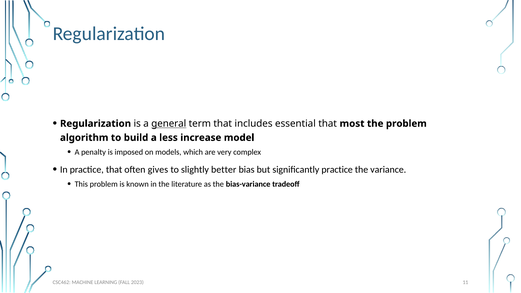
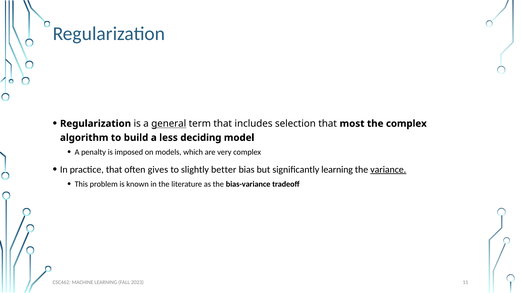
essential: essential -> selection
the problem: problem -> complex
increase: increase -> deciding
significantly practice: practice -> learning
variance underline: none -> present
